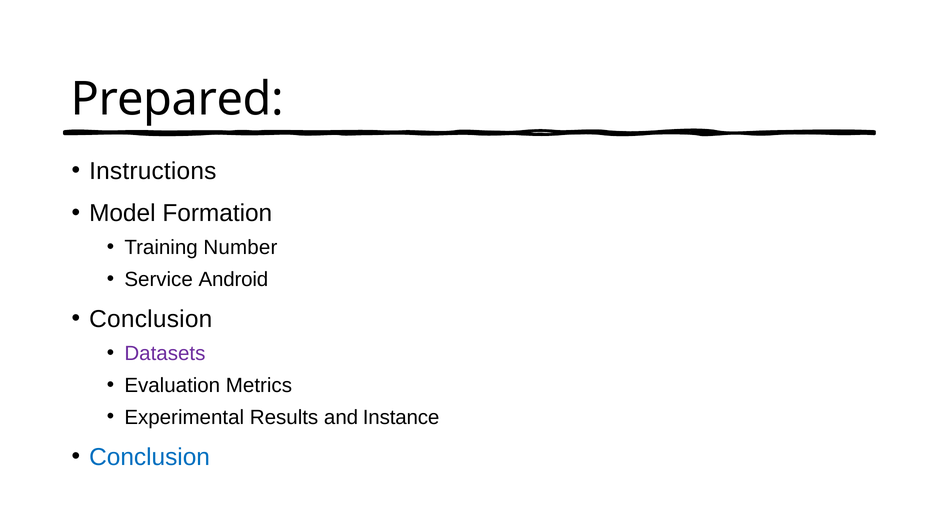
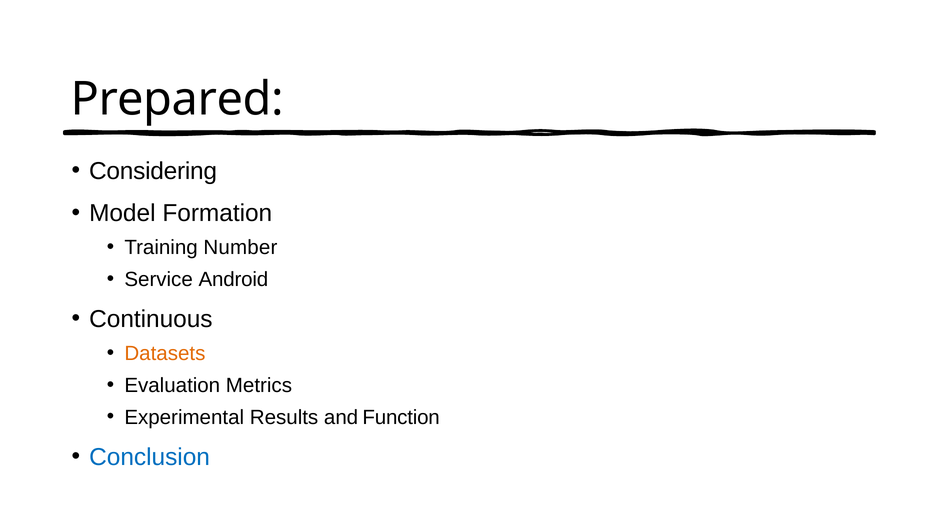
Instructions: Instructions -> Considering
Conclusion at (151, 319): Conclusion -> Continuous
Datasets colour: purple -> orange
Instance: Instance -> Function
